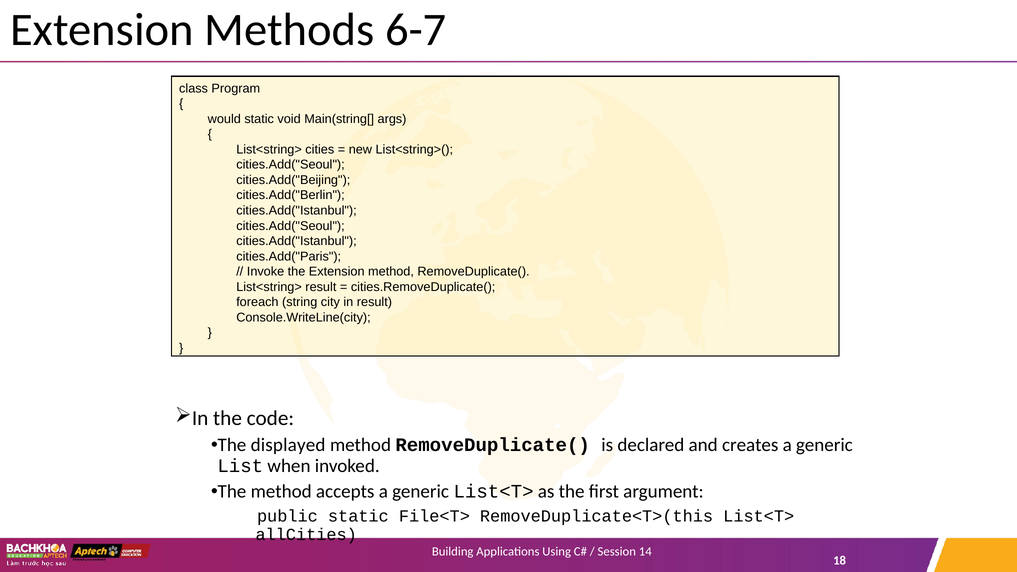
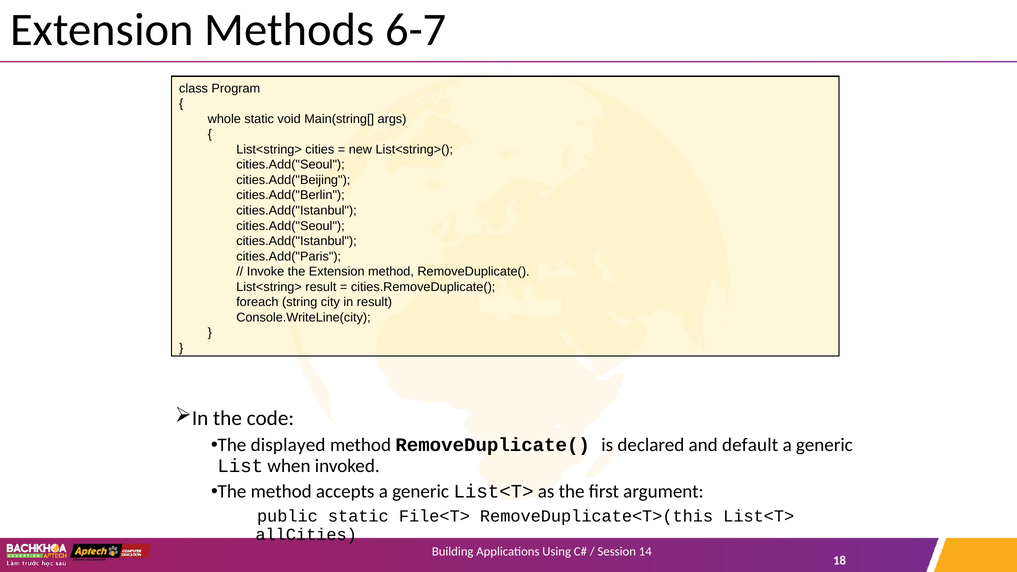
would: would -> whole
creates: creates -> default
